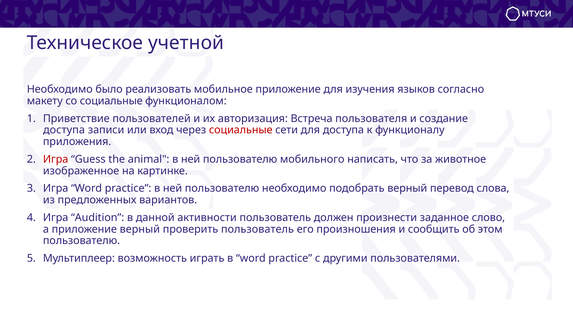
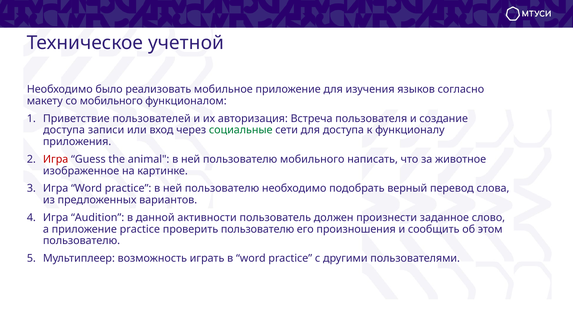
со социальные: социальные -> мобильного
социальные at (241, 130) colour: red -> green
приложение верный: верный -> practice
проверить пользователь: пользователь -> пользователю
